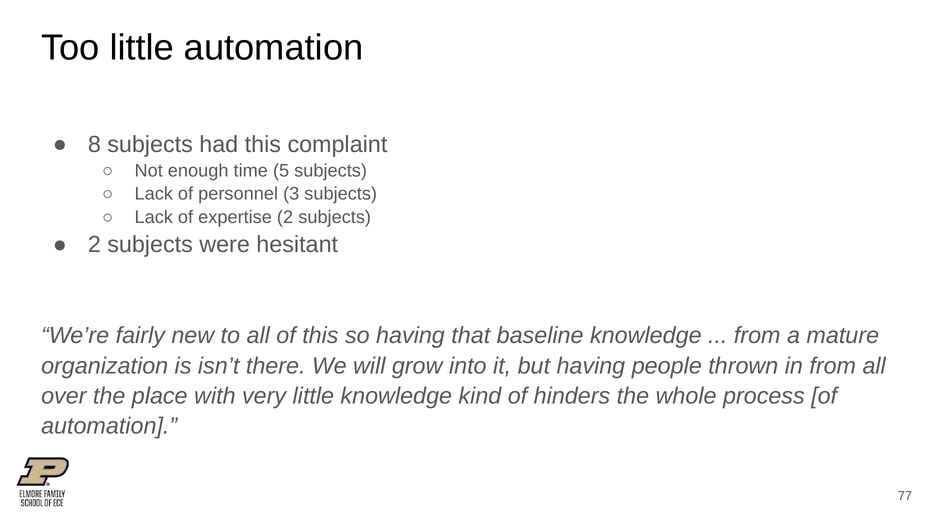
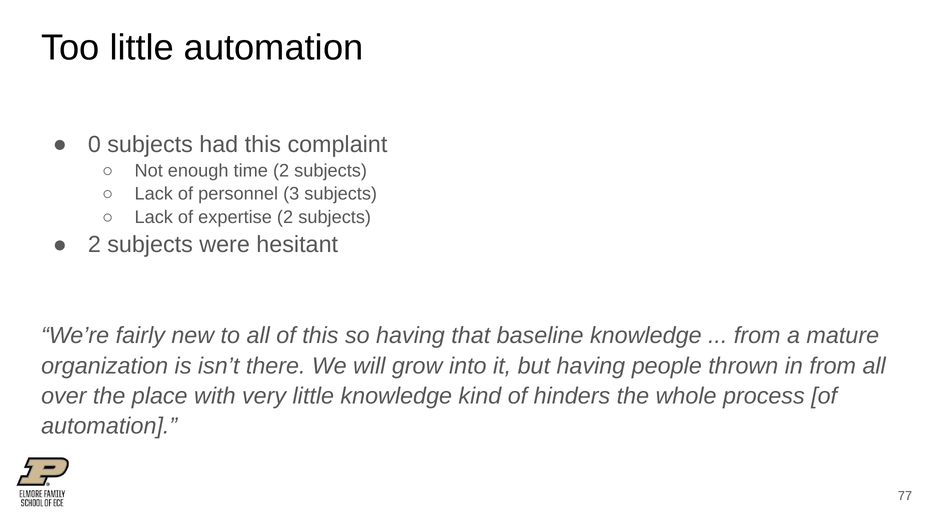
8: 8 -> 0
time 5: 5 -> 2
